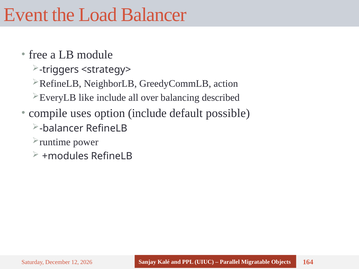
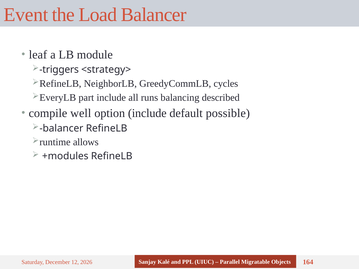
free: free -> leaf
action: action -> cycles
like: like -> part
over: over -> runs
uses: uses -> well
power: power -> allows
